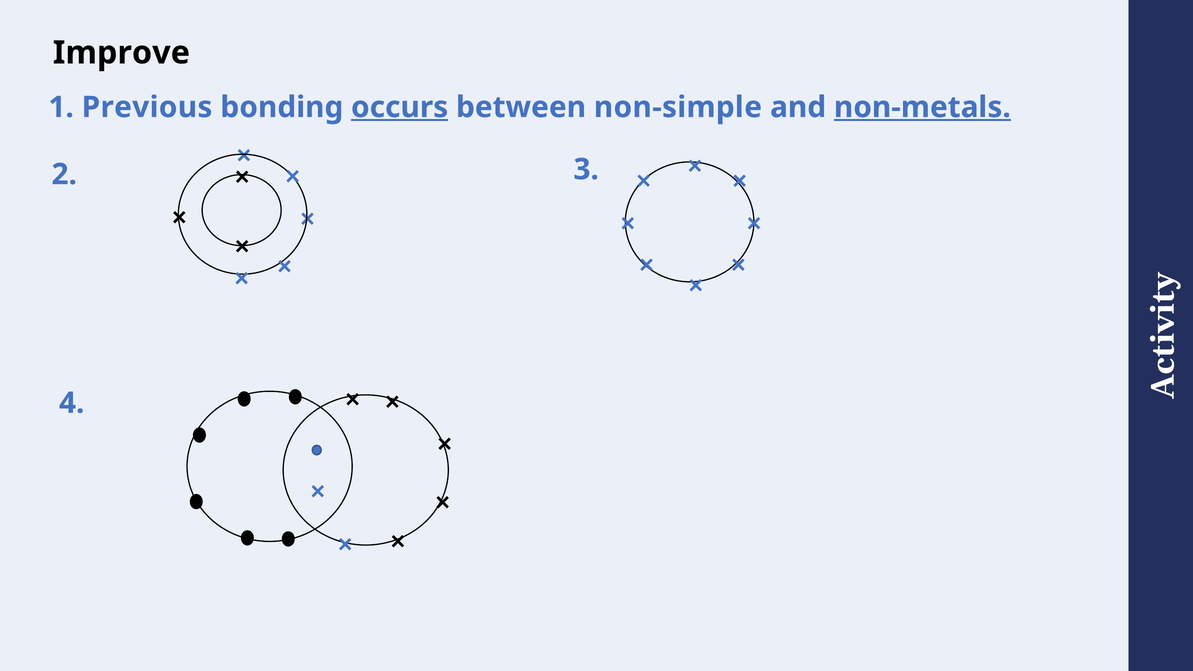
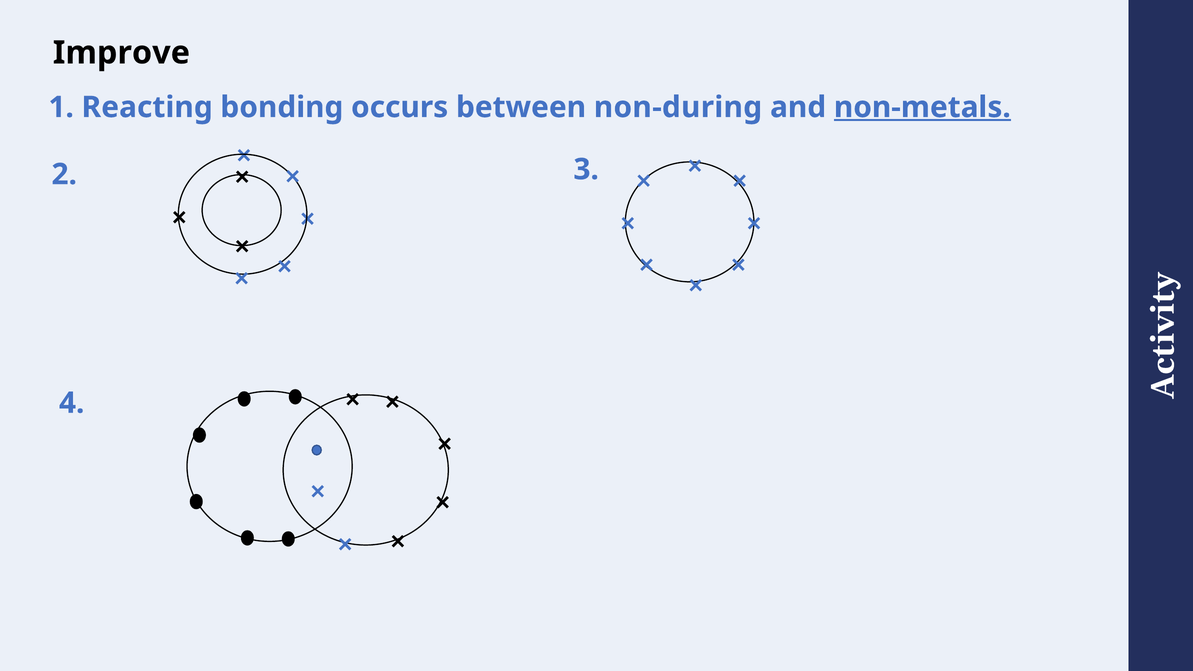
Previous: Previous -> Reacting
occurs underline: present -> none
non-simple: non-simple -> non-during
